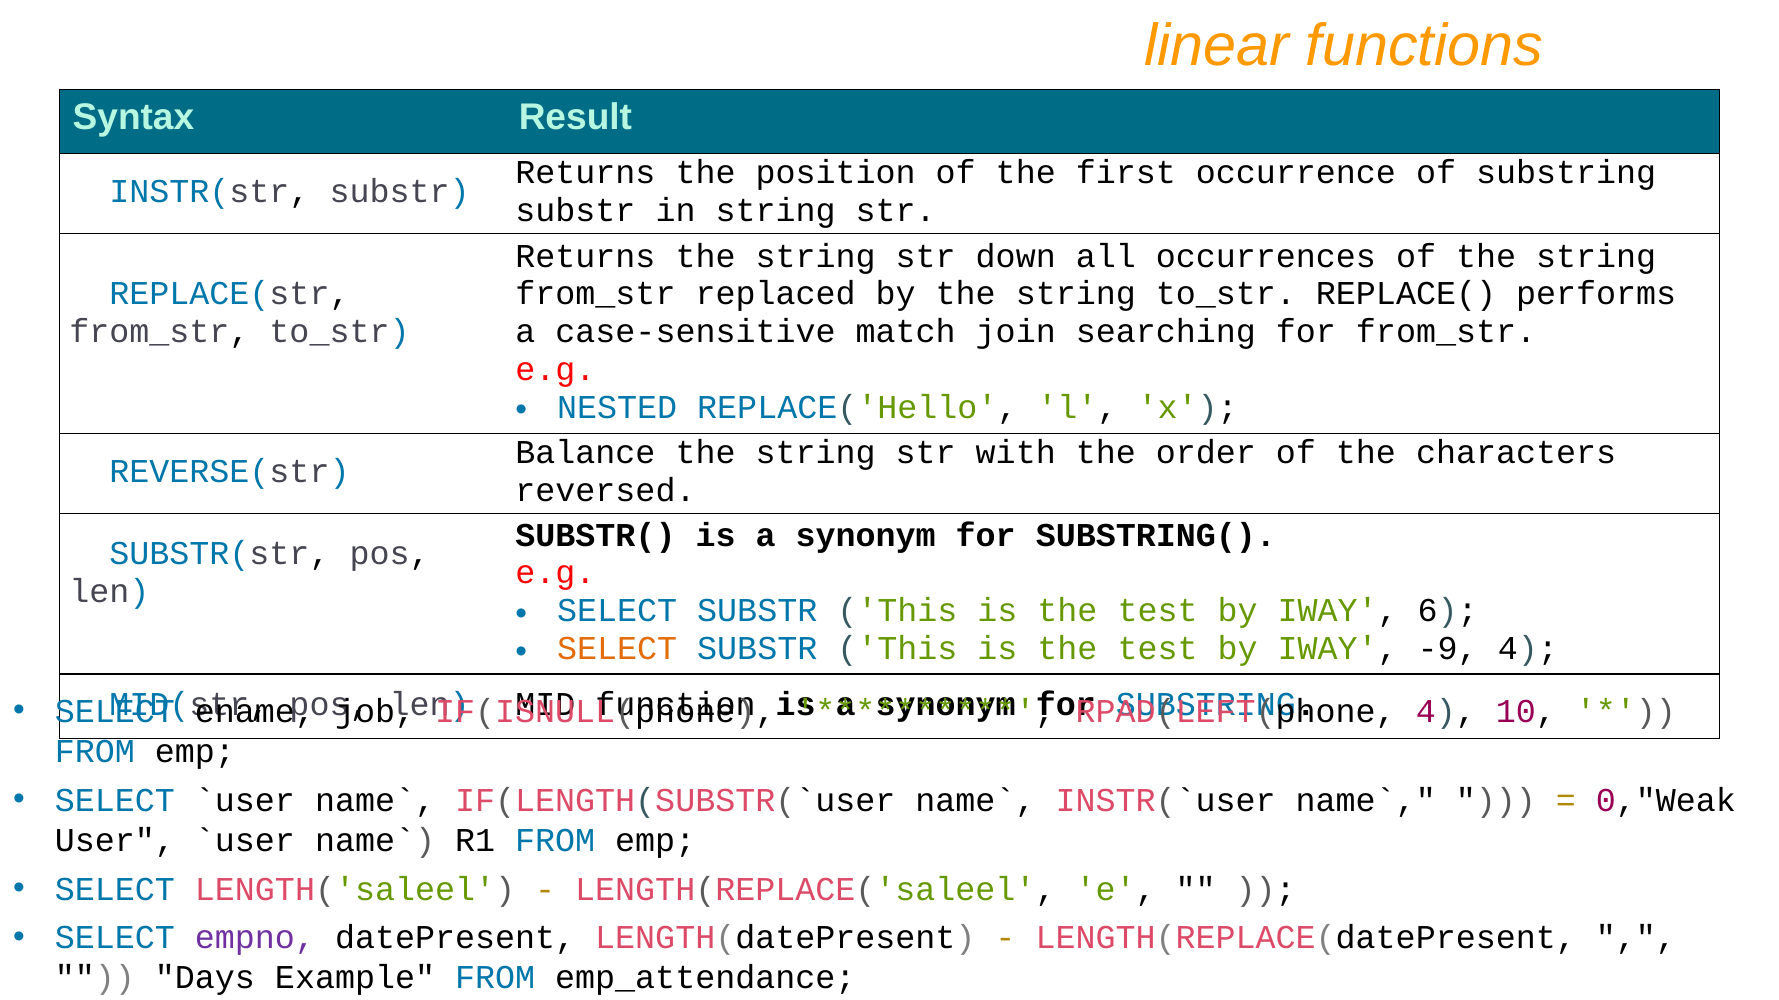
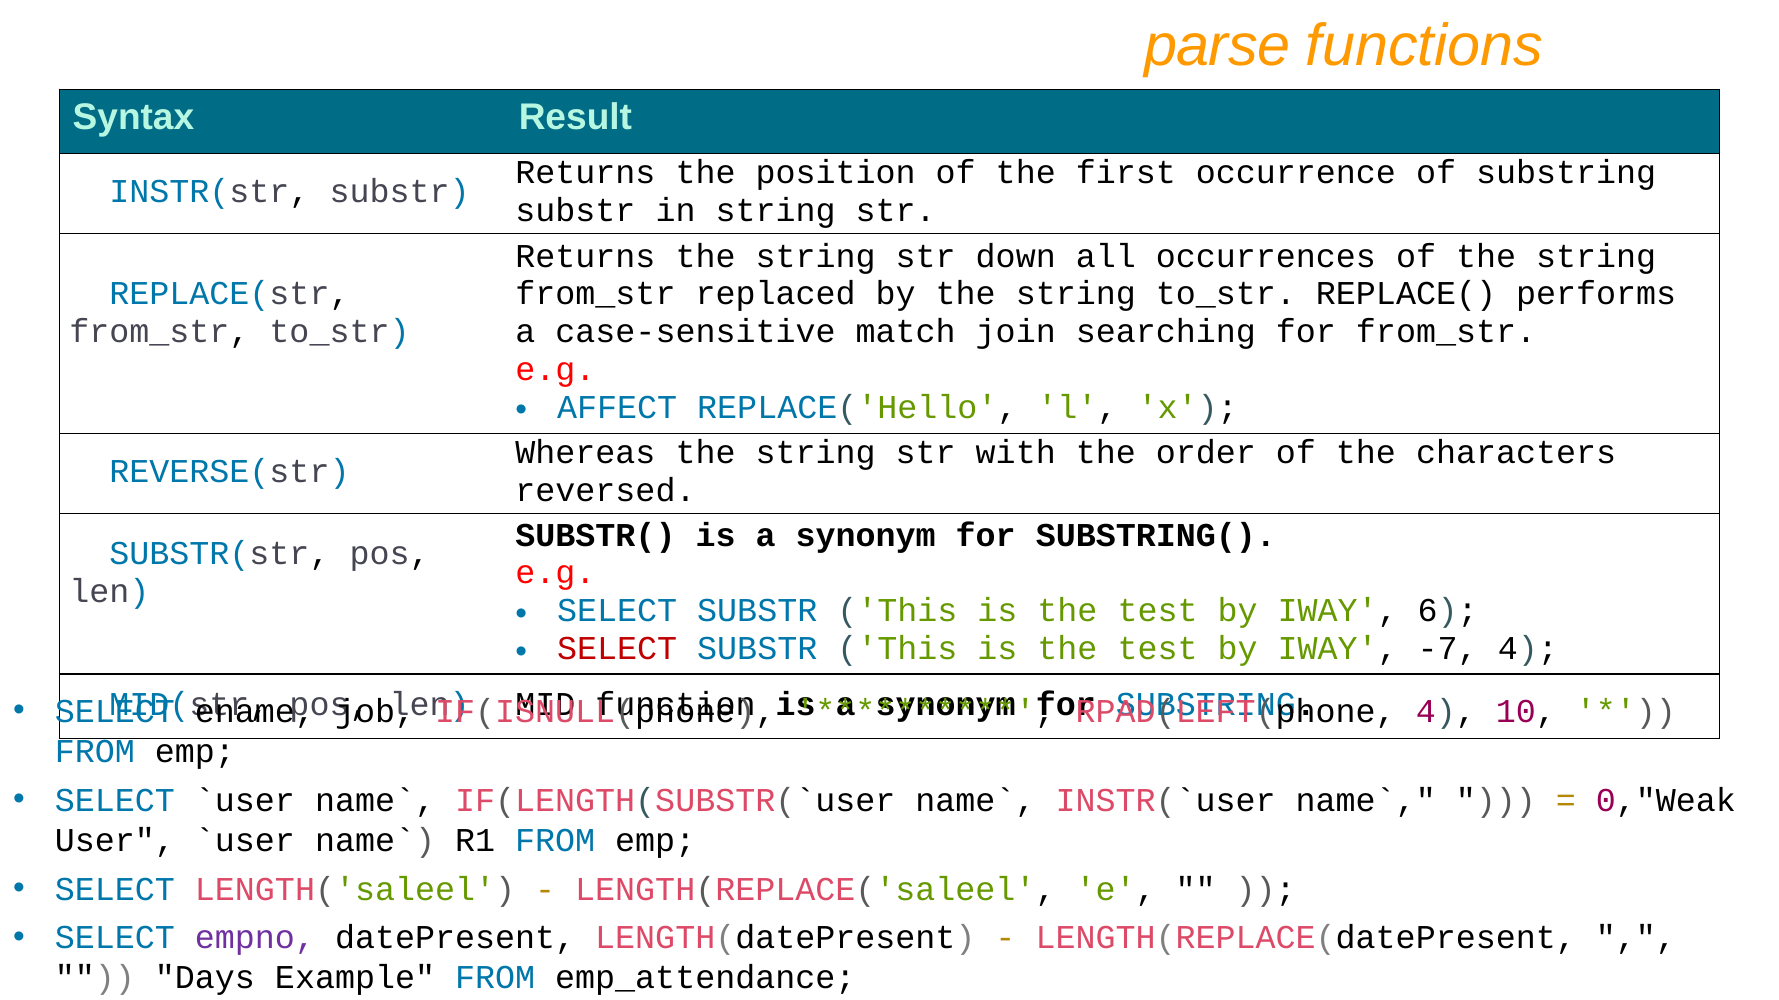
linear: linear -> parse
NESTED: NESTED -> AFFECT
Balance: Balance -> Whereas
SELECT at (617, 649) colour: orange -> red
-9: -9 -> -7
